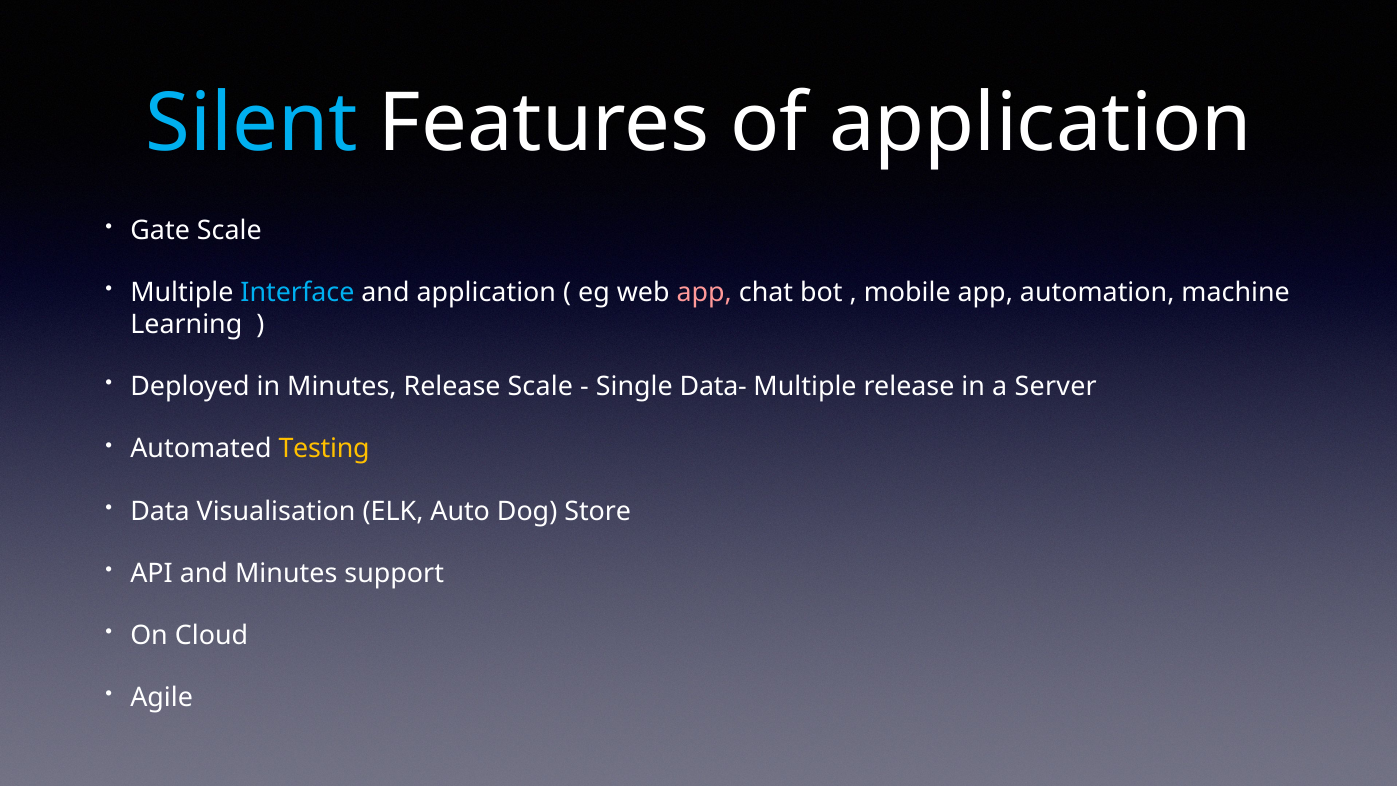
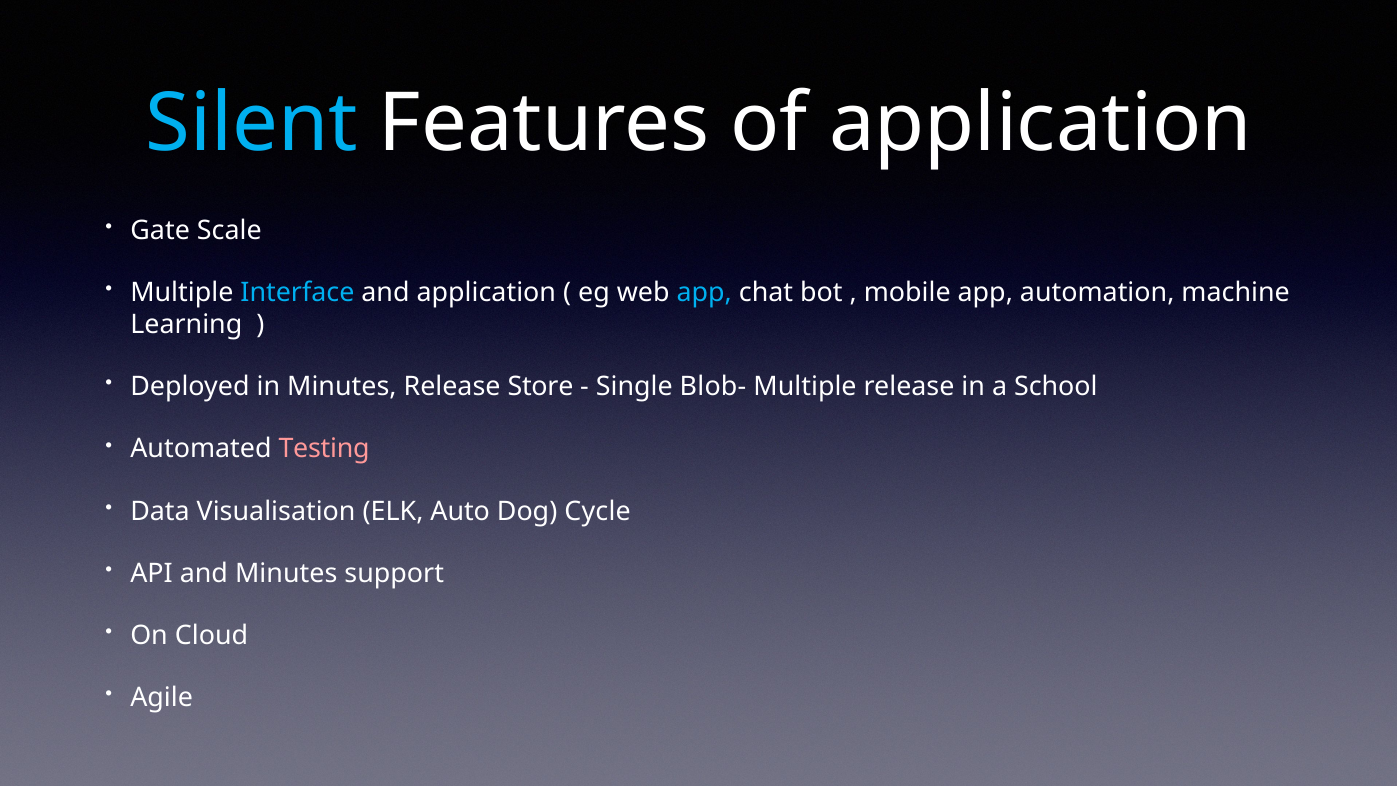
app at (704, 293) colour: pink -> light blue
Release Scale: Scale -> Store
Data-: Data- -> Blob-
Server: Server -> School
Testing colour: yellow -> pink
Store: Store -> Cycle
